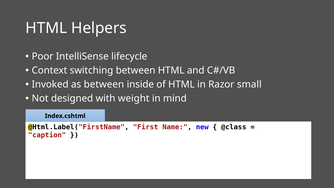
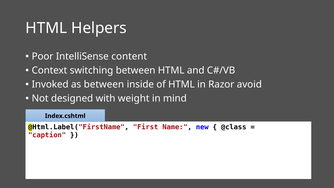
lifecycle: lifecycle -> content
small: small -> avoid
